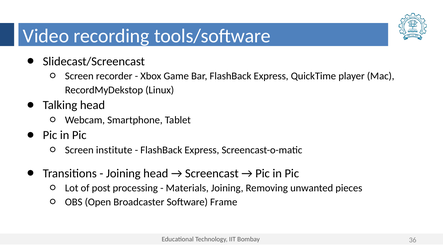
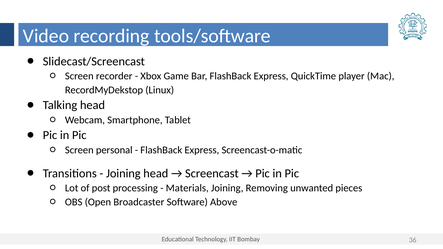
institute: institute -> personal
Frame: Frame -> Above
